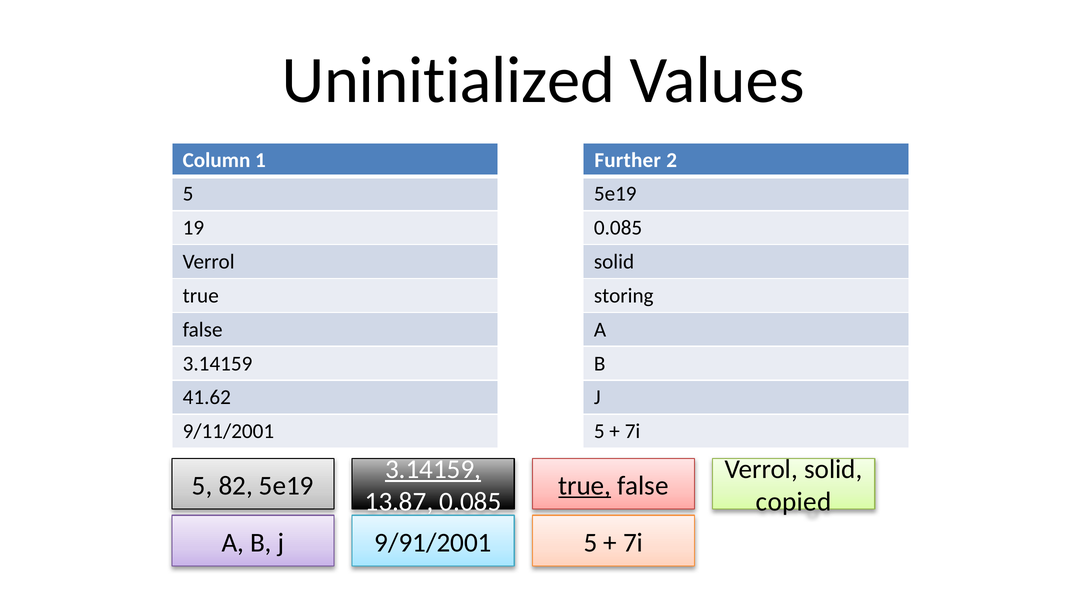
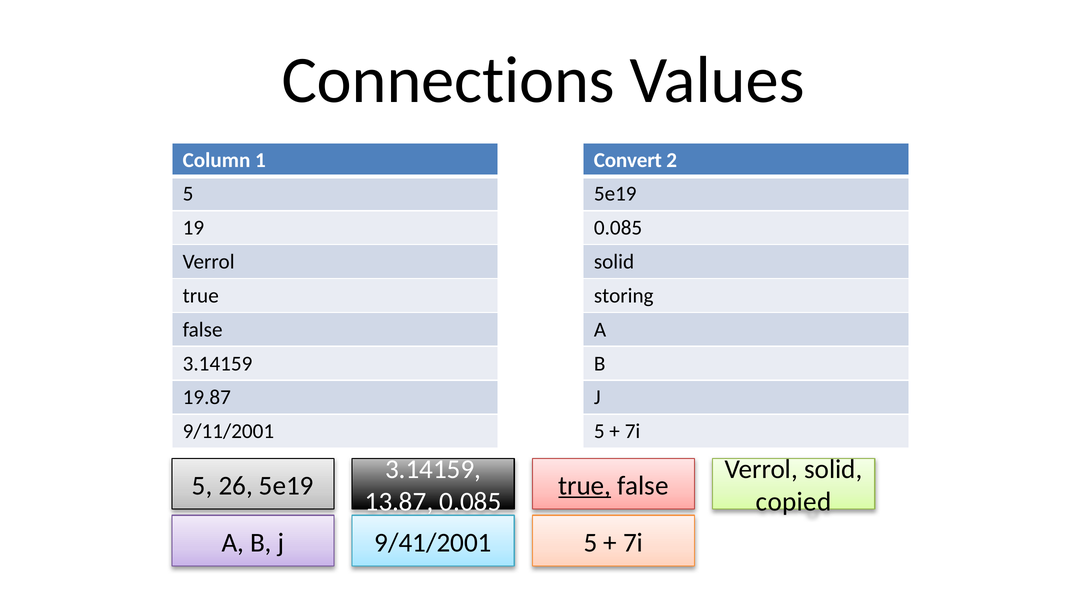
Uninitialized: Uninitialized -> Connections
Further: Further -> Convert
41.62: 41.62 -> 19.87
3.14159 at (433, 469) underline: present -> none
82: 82 -> 26
9/91/2001: 9/91/2001 -> 9/41/2001
